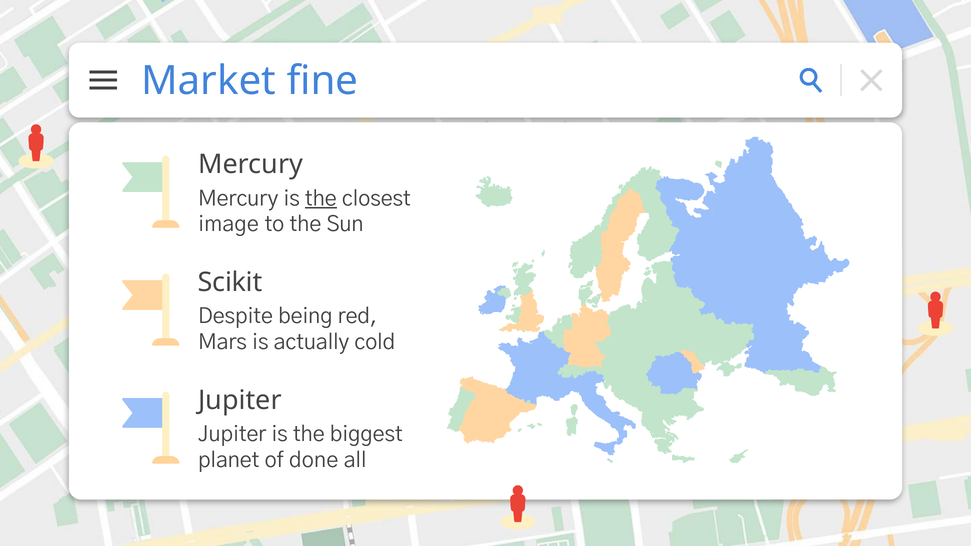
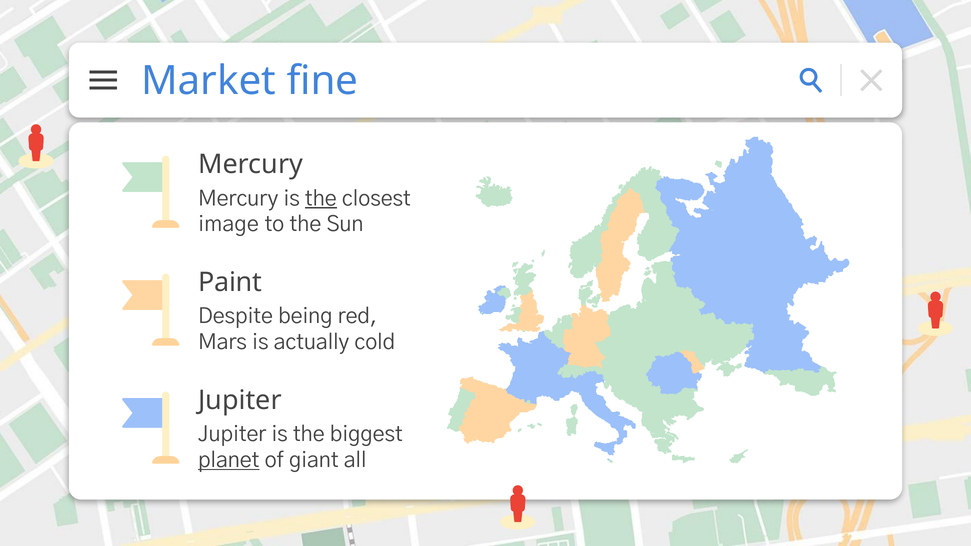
Scikit: Scikit -> Paint
planet underline: none -> present
done: done -> giant
